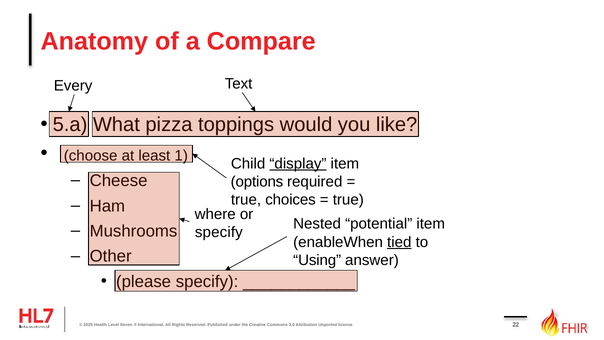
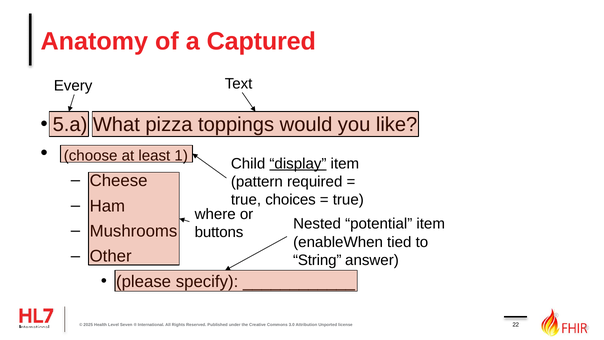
Compare: Compare -> Captured
options: options -> pattern
specify at (219, 232): specify -> buttons
tied underline: present -> none
Using: Using -> String
